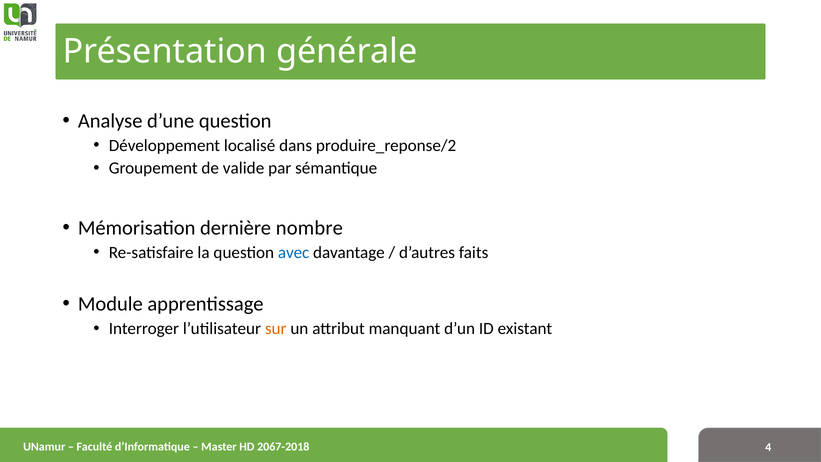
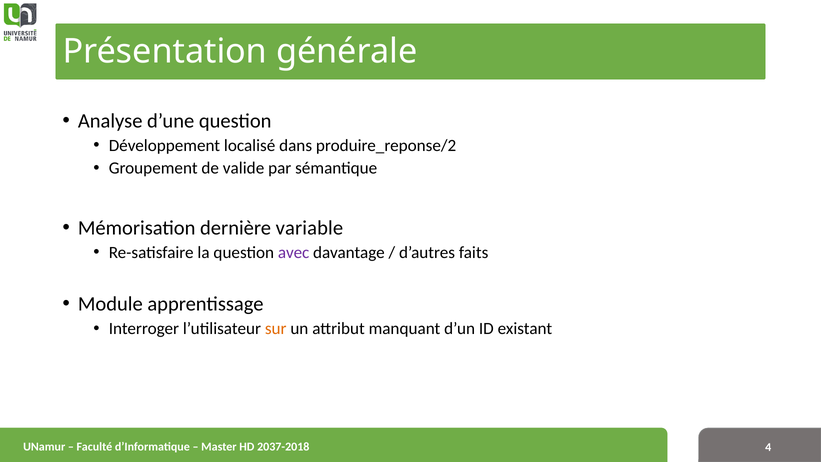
nombre: nombre -> variable
avec colour: blue -> purple
2067-2018: 2067-2018 -> 2037-2018
